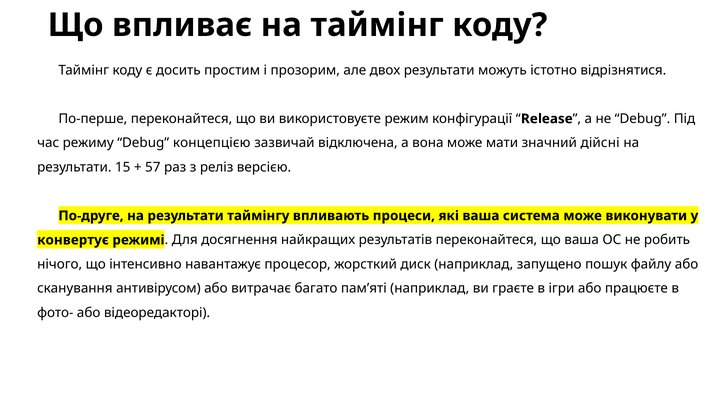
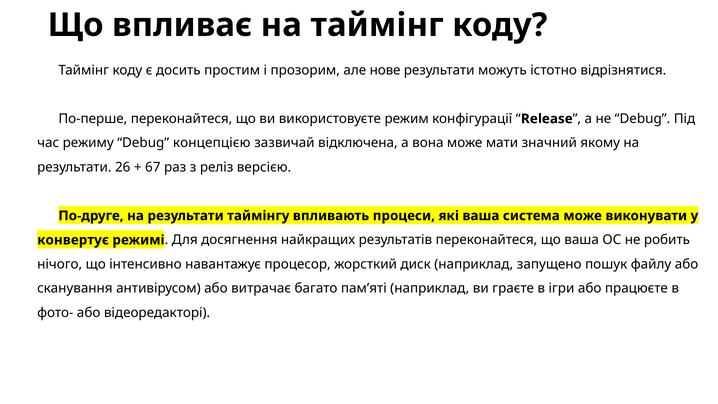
двох: двох -> нове
дійсні: дійсні -> якому
15: 15 -> 26
57: 57 -> 67
